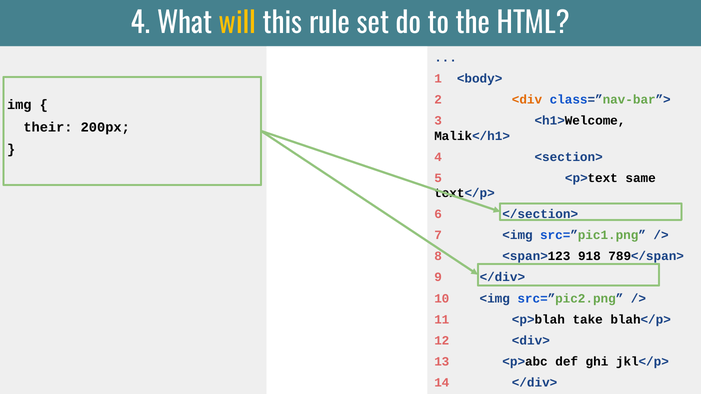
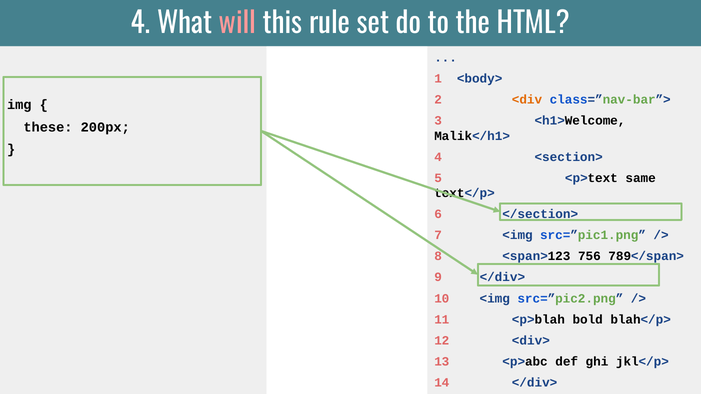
will colour: yellow -> pink
their: their -> these
918: 918 -> 756
take: take -> bold
